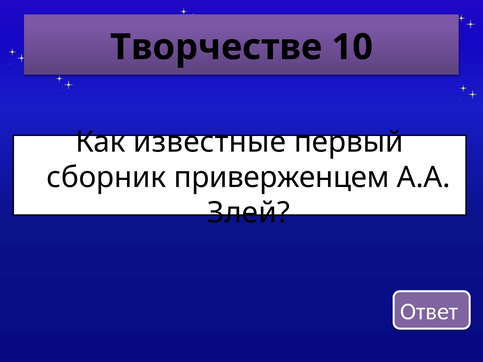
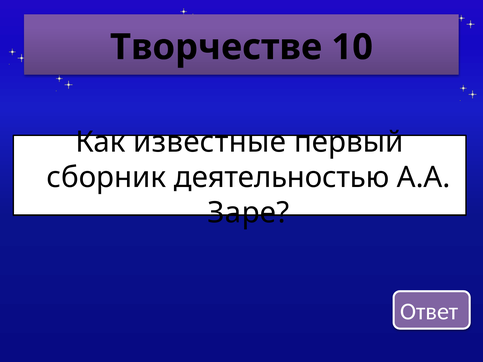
приверженцем: приверженцем -> деятельностью
Злей: Злей -> Заре
